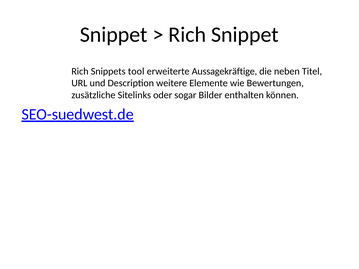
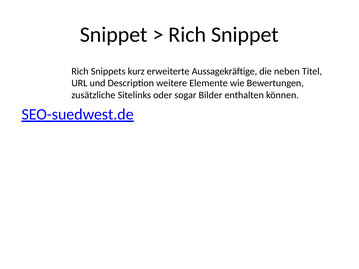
tool: tool -> kurz
